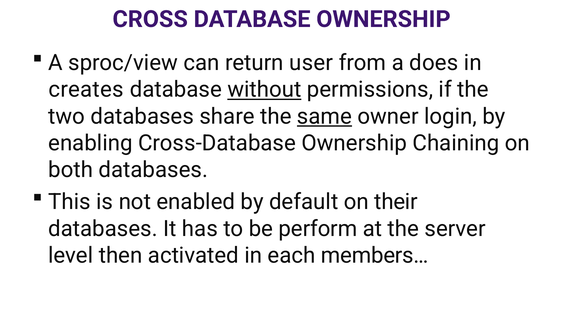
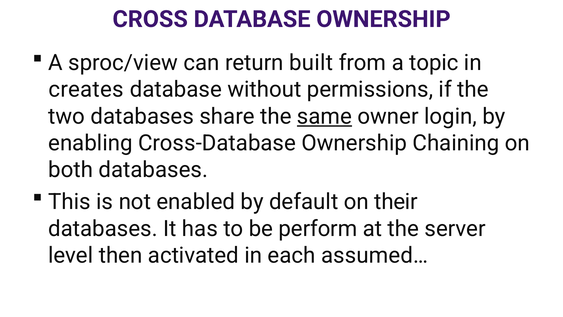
user: user -> built
does: does -> topic
without underline: present -> none
members…: members… -> assumed…
